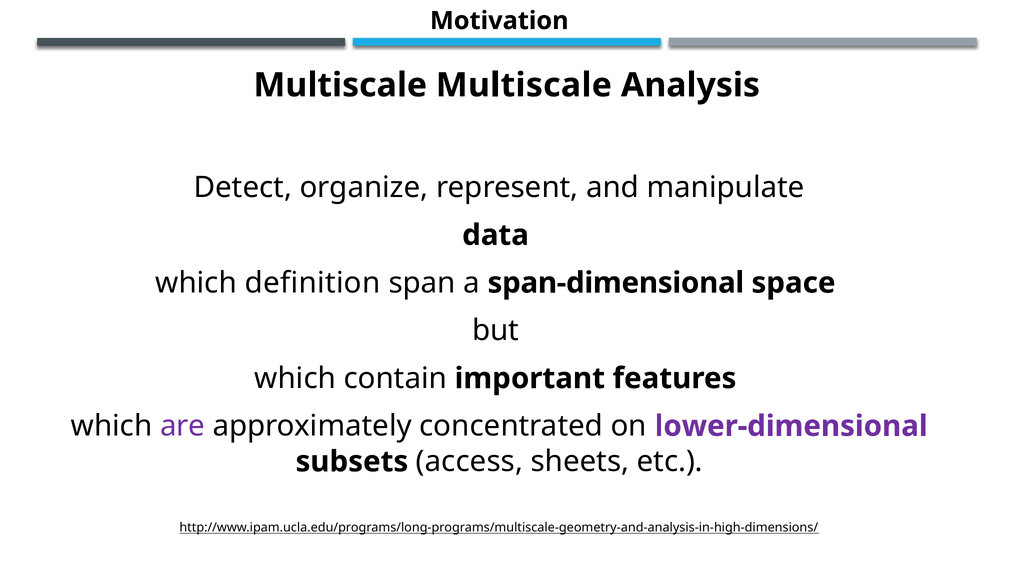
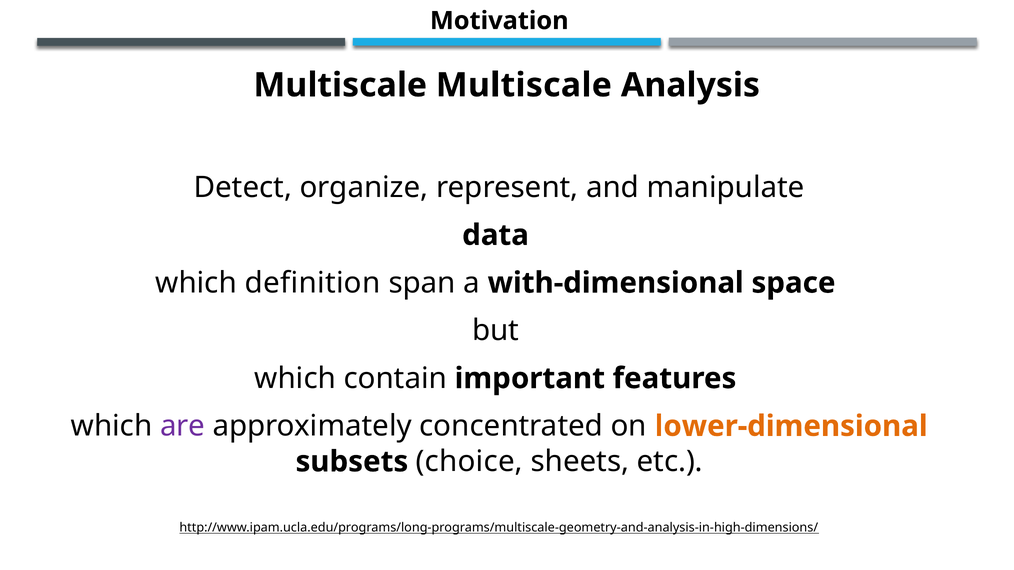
span-dimensional: span-dimensional -> with-dimensional
lower-dimensional colour: purple -> orange
access: access -> choice
